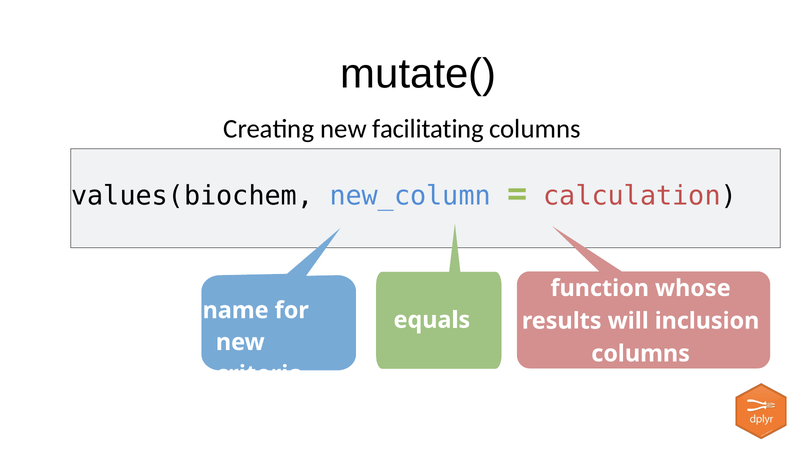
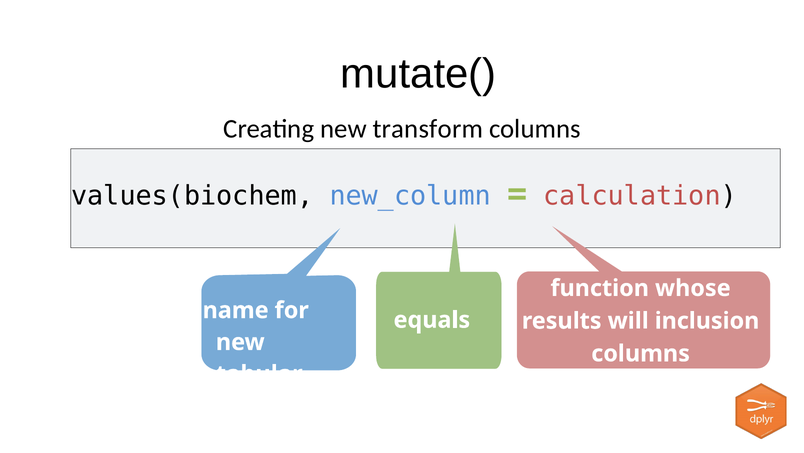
facilitating: facilitating -> transform
criteria: criteria -> tabular
